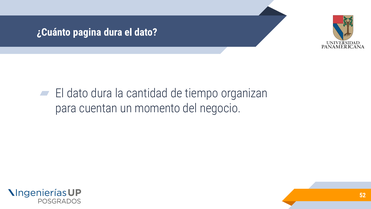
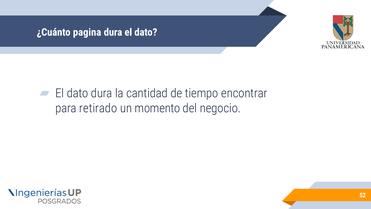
organizan: organizan -> encontrar
cuentan: cuentan -> retirado
